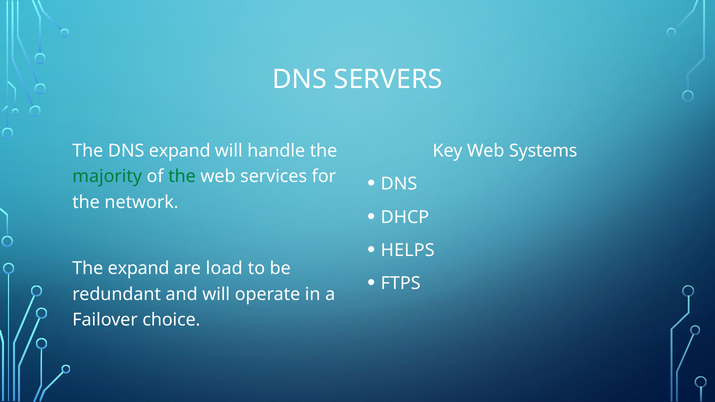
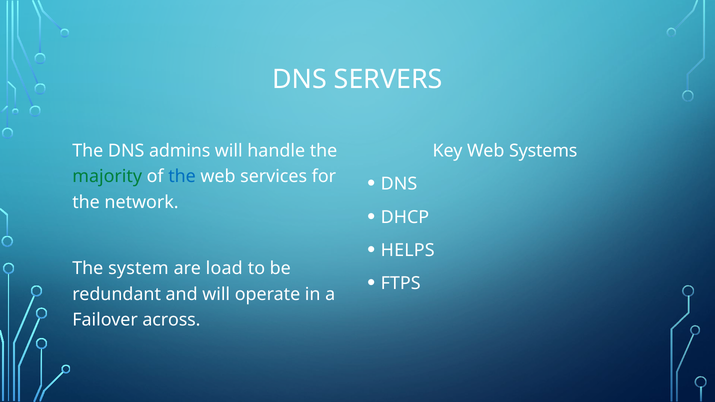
DNS expand: expand -> admins
the at (182, 177) colour: green -> blue
The expand: expand -> system
choice: choice -> across
